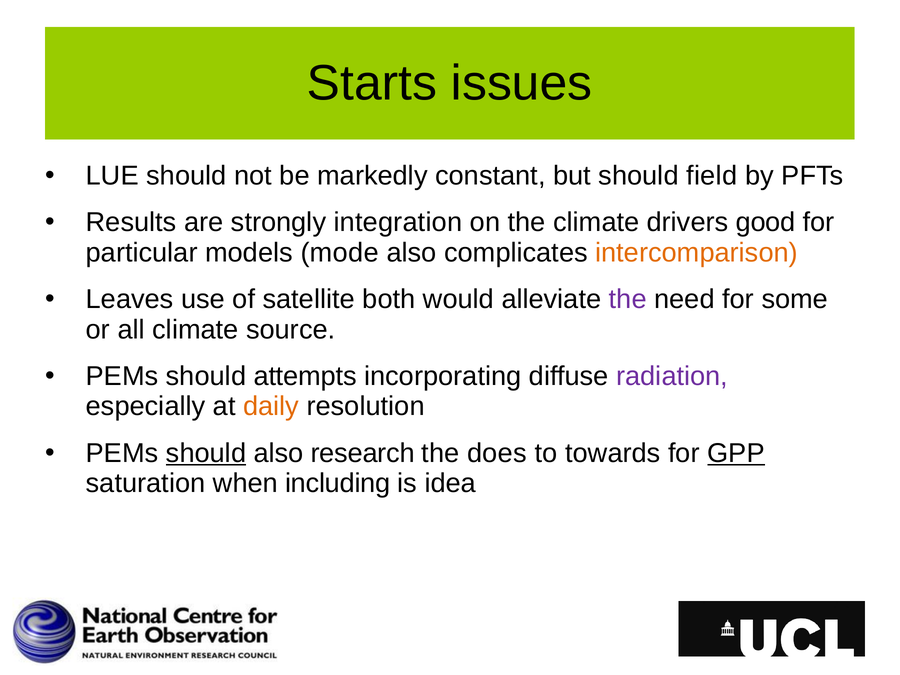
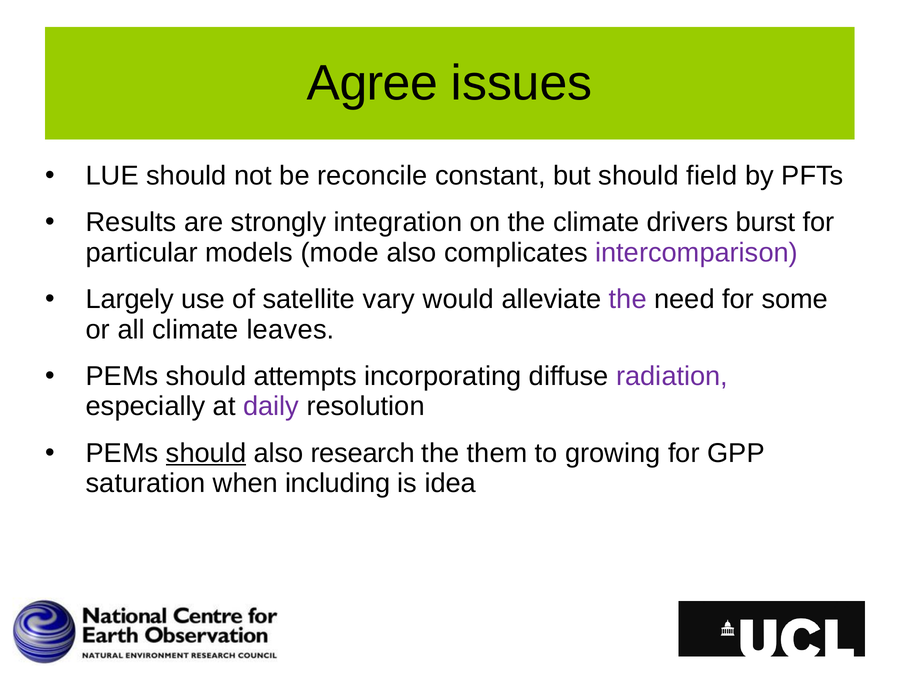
Starts: Starts -> Agree
markedly: markedly -> reconcile
good: good -> burst
intercomparison colour: orange -> purple
Leaves: Leaves -> Largely
both: both -> vary
source: source -> leaves
daily colour: orange -> purple
does: does -> them
towards: towards -> growing
GPP underline: present -> none
